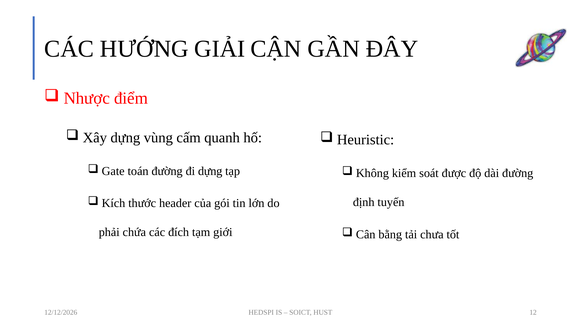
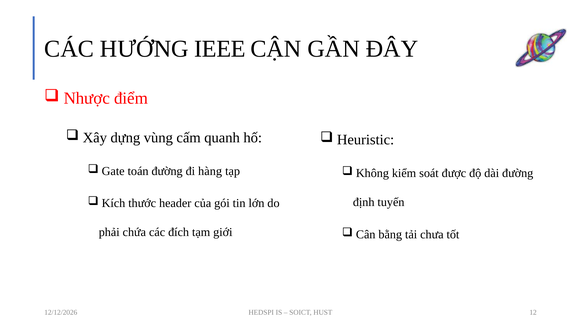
GIẢI: GIẢI -> IEEE
đi dựng: dựng -> hàng
